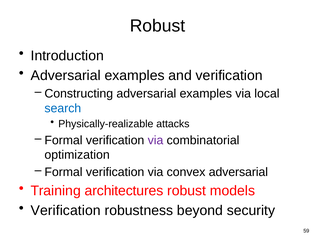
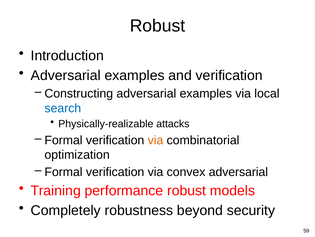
via at (156, 140) colour: purple -> orange
architectures: architectures -> performance
Verification at (66, 210): Verification -> Completely
